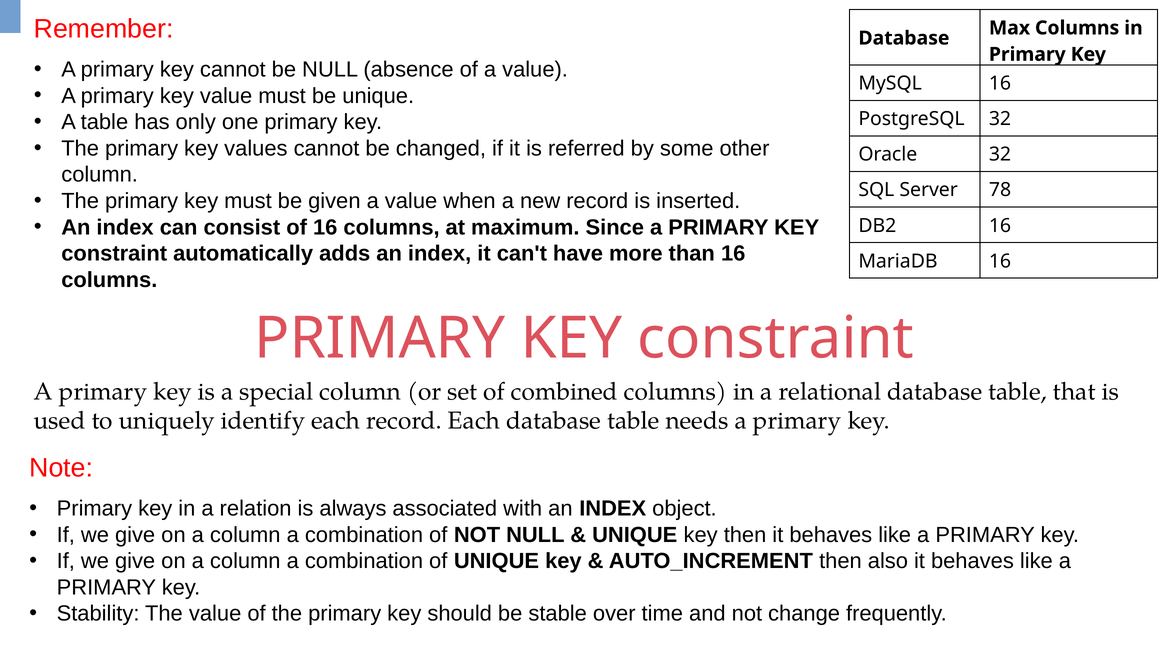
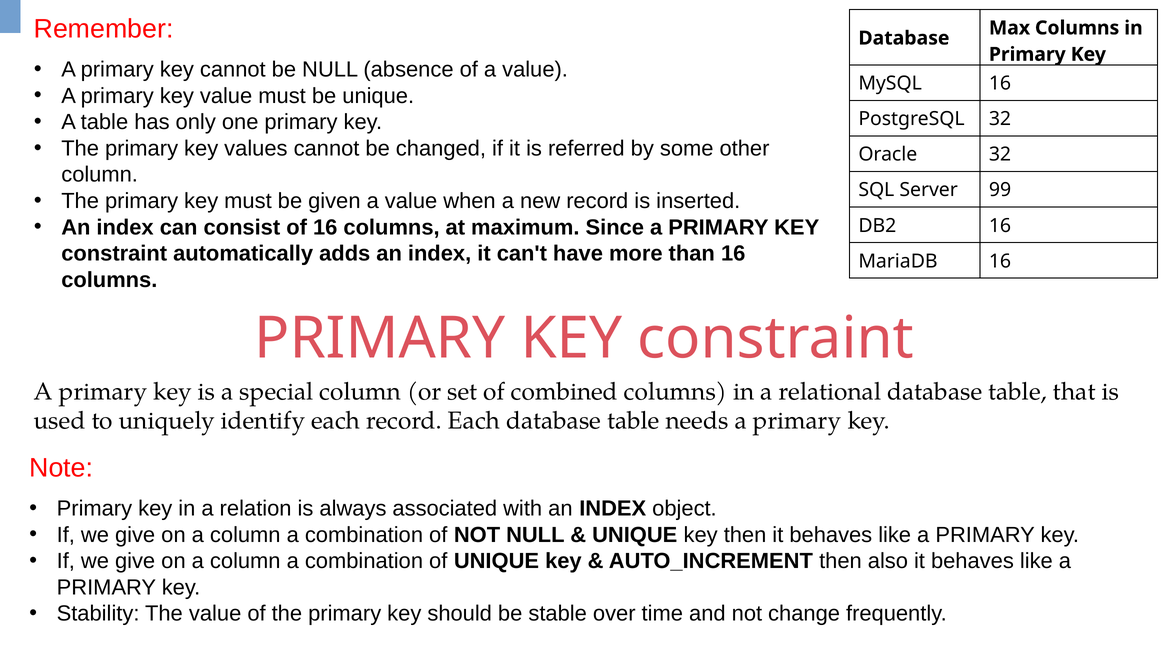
78: 78 -> 99
